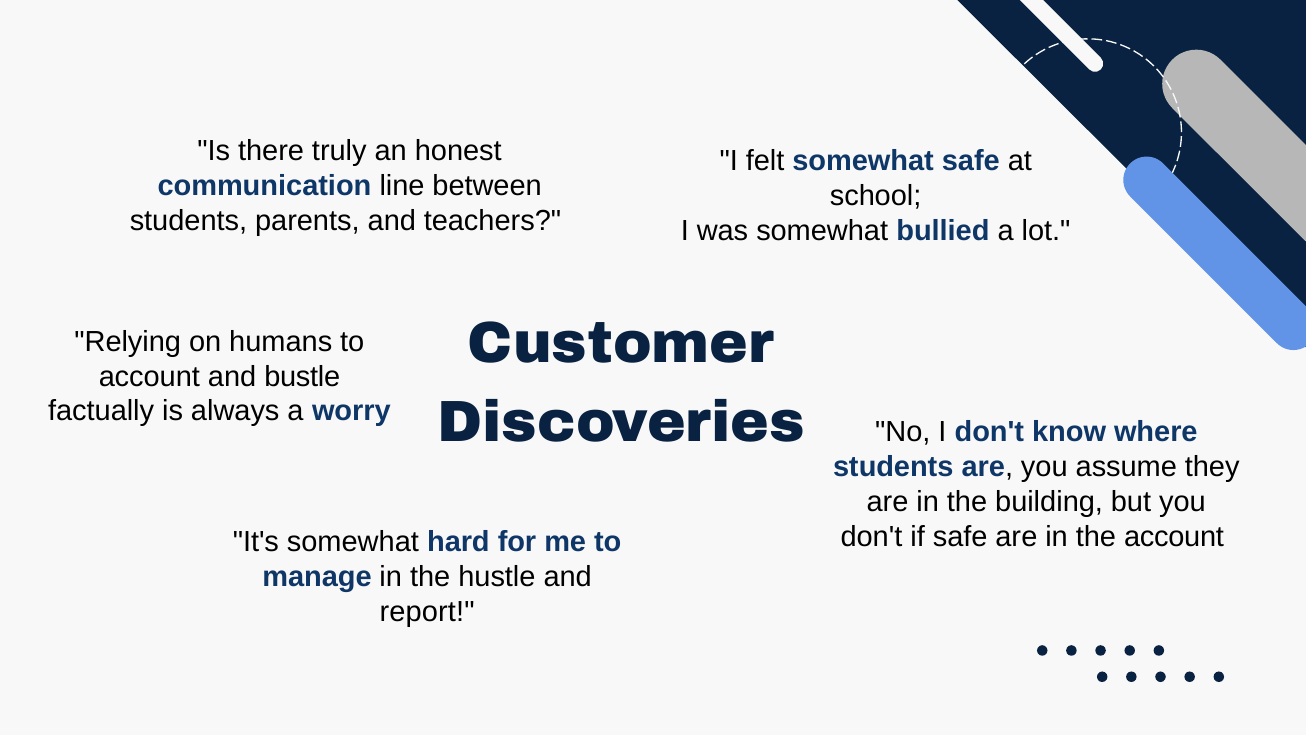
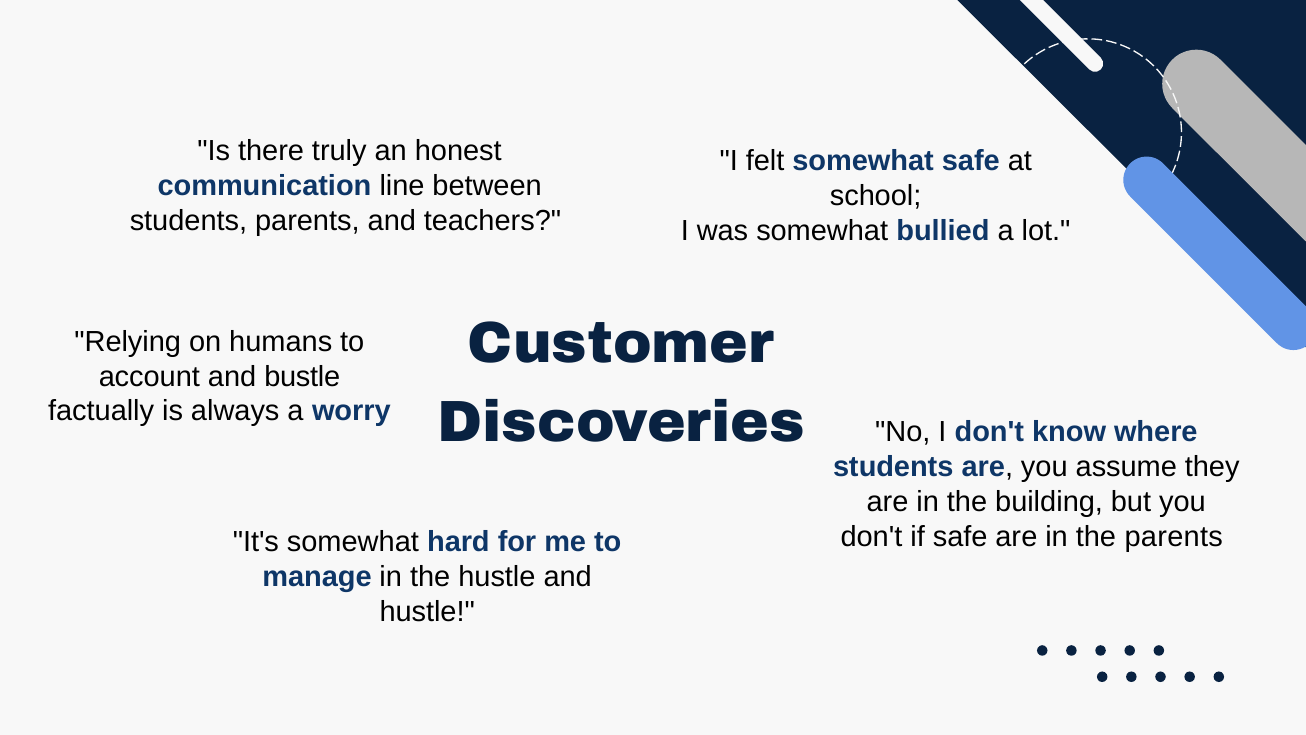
the account: account -> parents
report at (427, 611): report -> hustle
